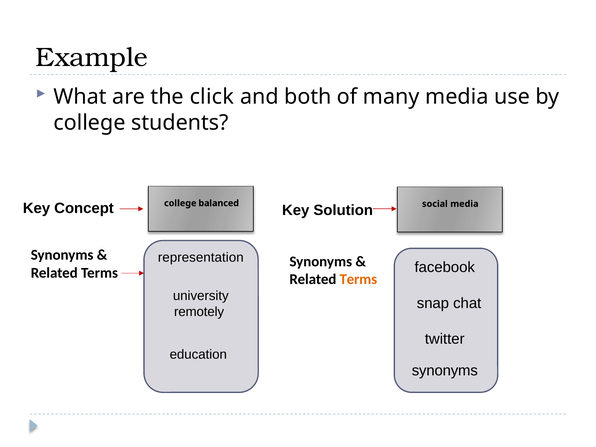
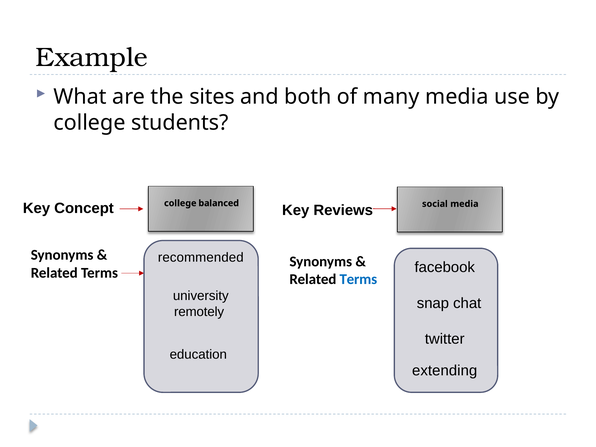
click: click -> sites
Solution: Solution -> Reviews
representation: representation -> recommended
Terms at (358, 279) colour: orange -> blue
synonyms at (445, 370): synonyms -> extending
